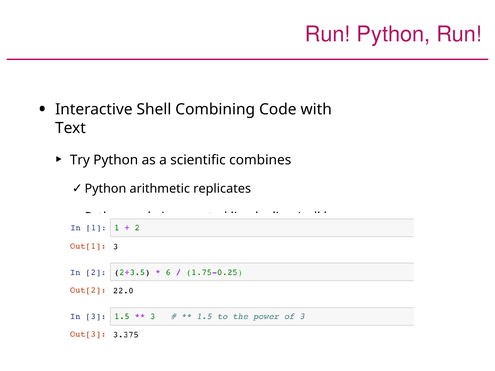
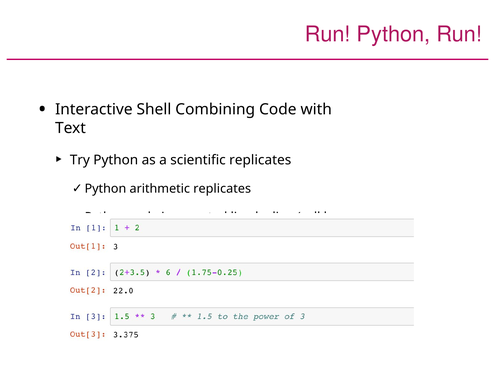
scientific combines: combines -> replicates
